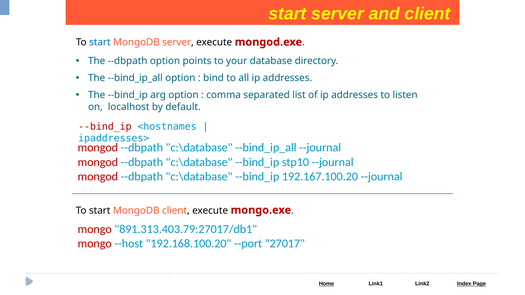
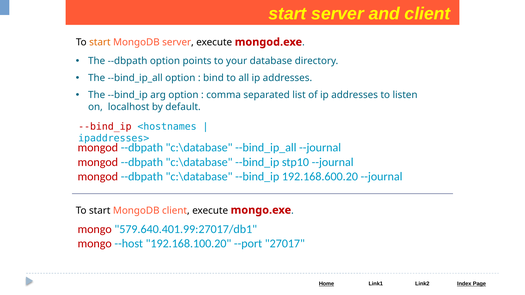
start at (100, 42) colour: blue -> orange
192.167.100.20: 192.167.100.20 -> 192.168.600.20
891.313.403.79:27017/db1: 891.313.403.79:27017/db1 -> 579.640.401.99:27017/db1
